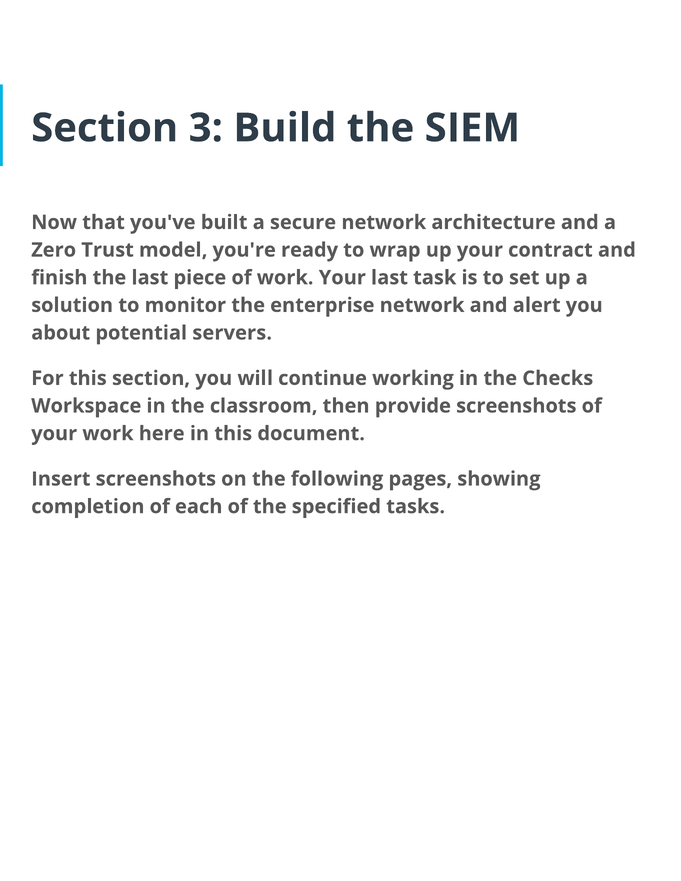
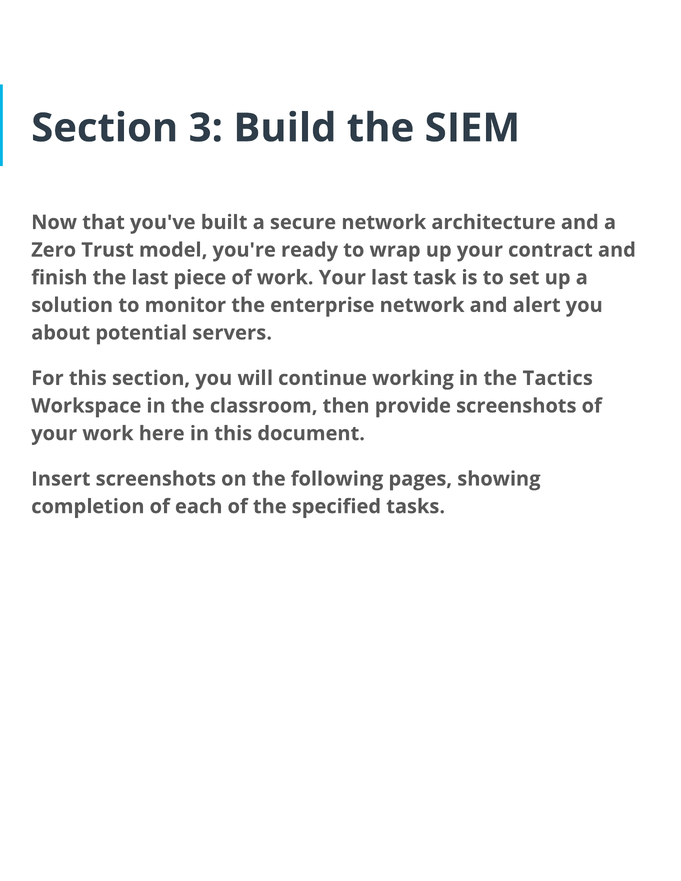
Checks: Checks -> Tactics
